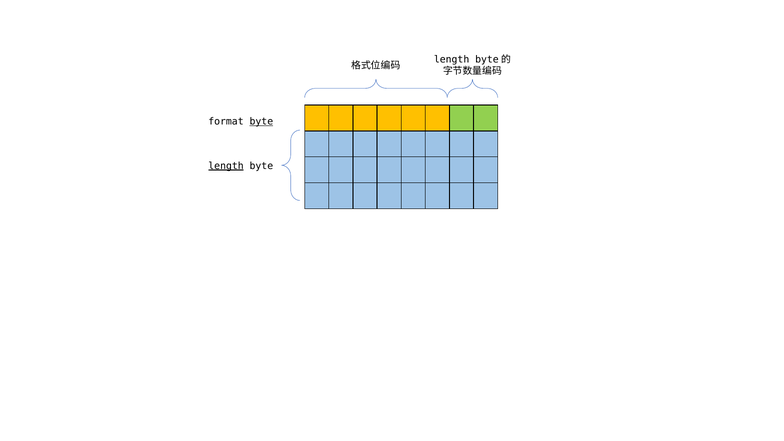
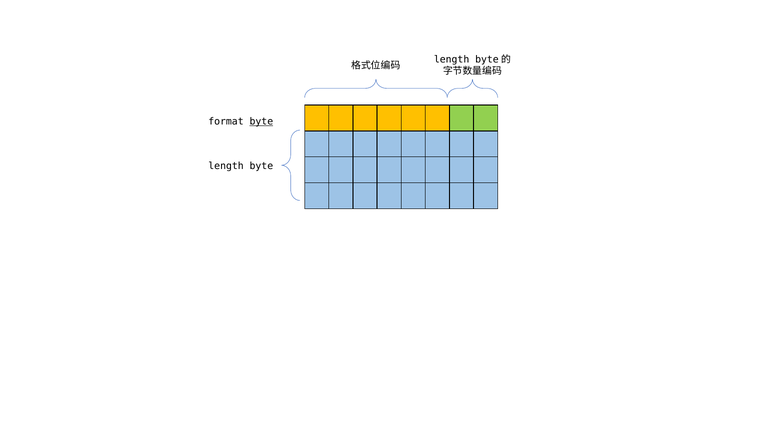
length at (226, 166) underline: present -> none
